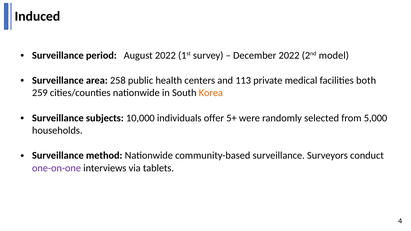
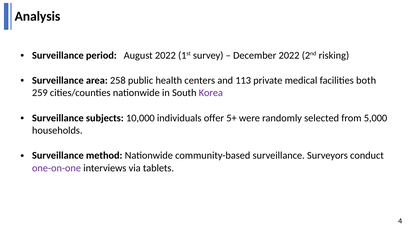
Induced: Induced -> Analysis
model: model -> risking
Korea colour: orange -> purple
